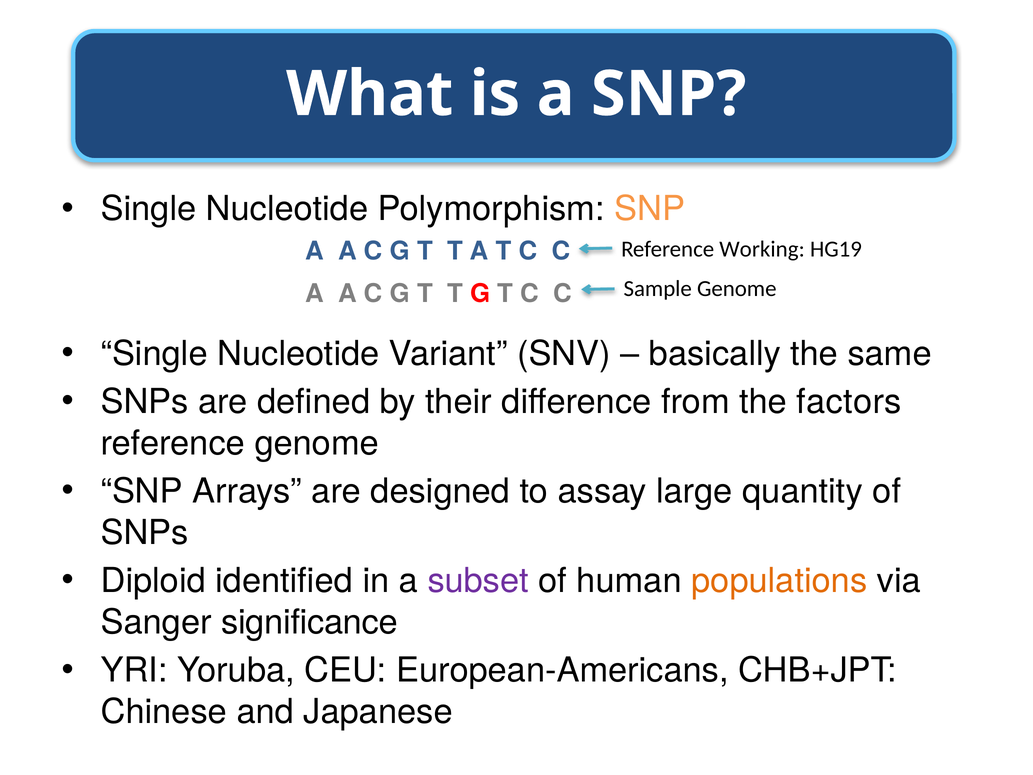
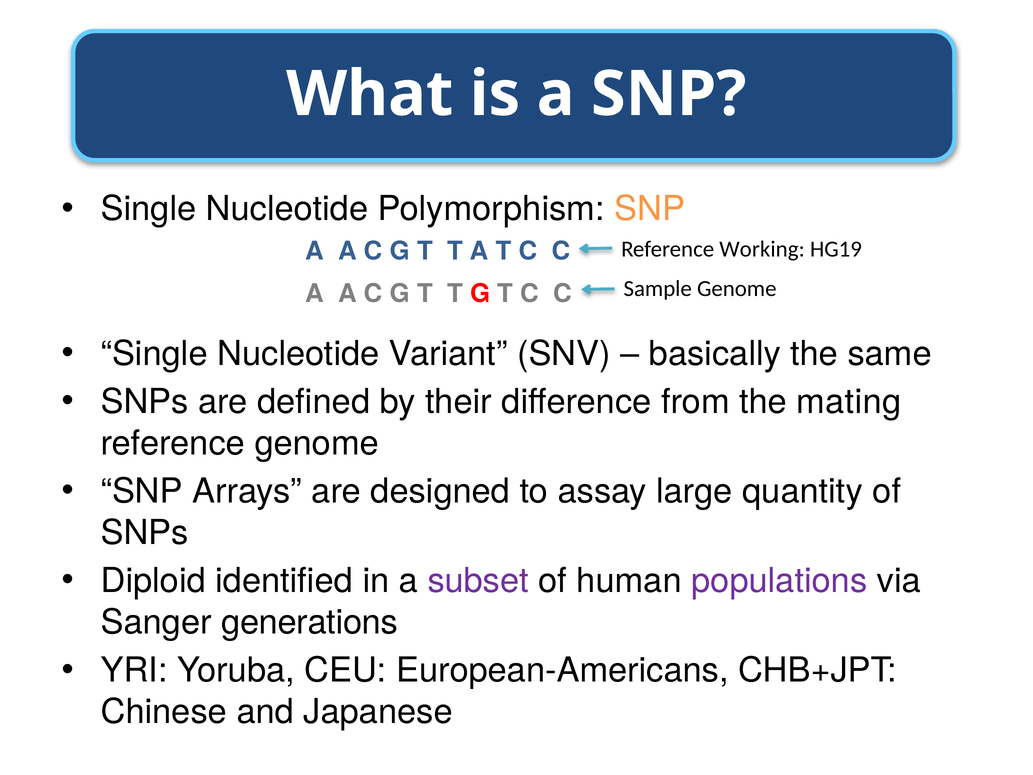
factors: factors -> mating
populations colour: orange -> purple
significance: significance -> generations
